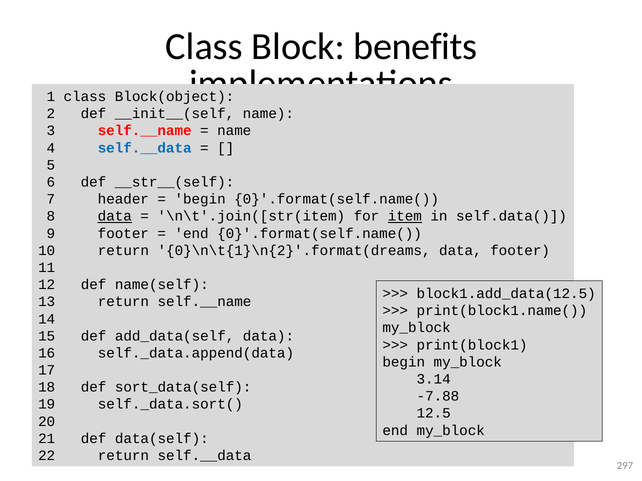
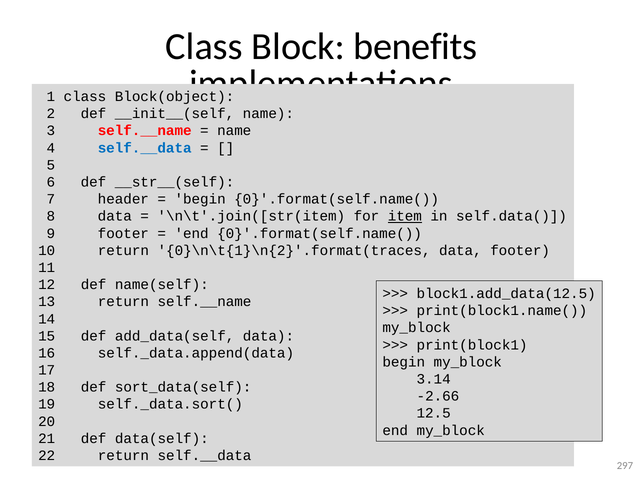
data at (115, 216) underline: present -> none
0}\n\t{1}\n{2}'.format(dreams: 0}\n\t{1}\n{2}'.format(dreams -> 0}\n\t{1}\n{2}'.format(traces
-7.88: -7.88 -> -2.66
